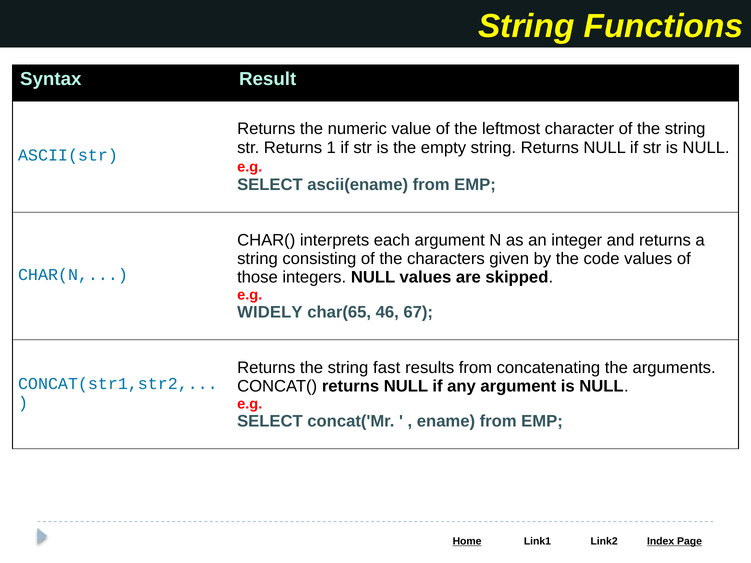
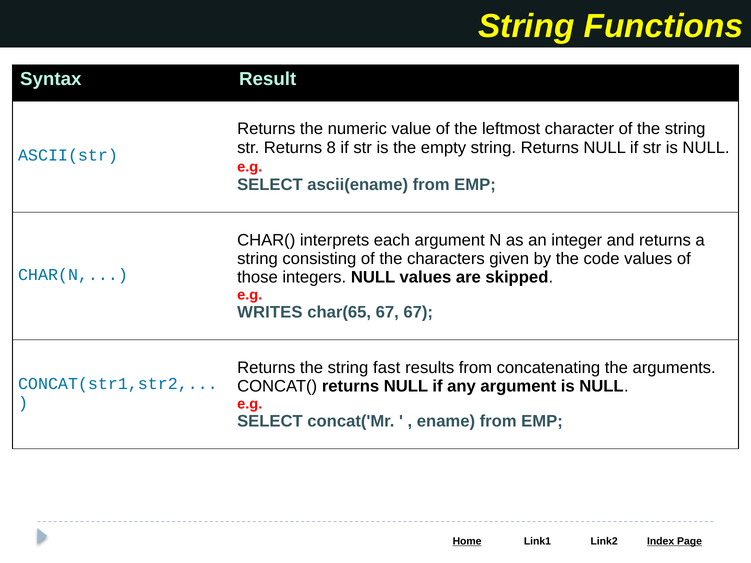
1: 1 -> 8
WIDELY: WIDELY -> WRITES
char(65 46: 46 -> 67
